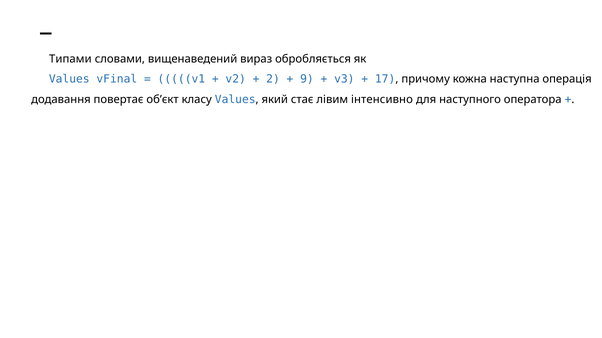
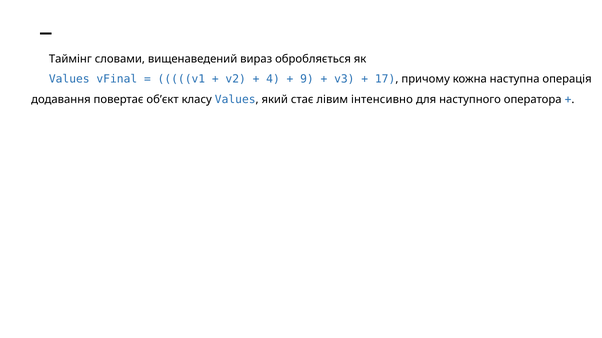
Типами: Типами -> Таймінг
2: 2 -> 4
